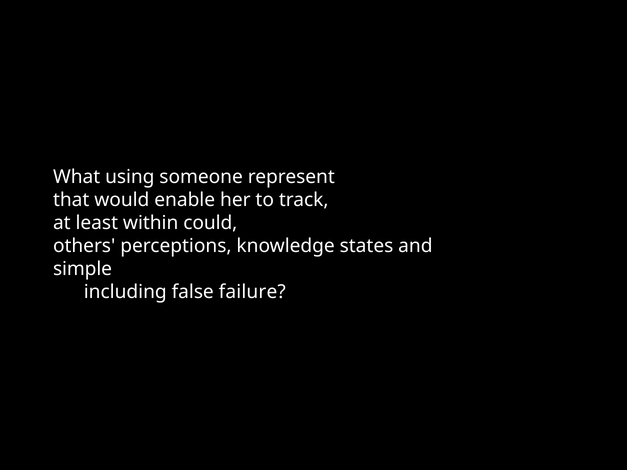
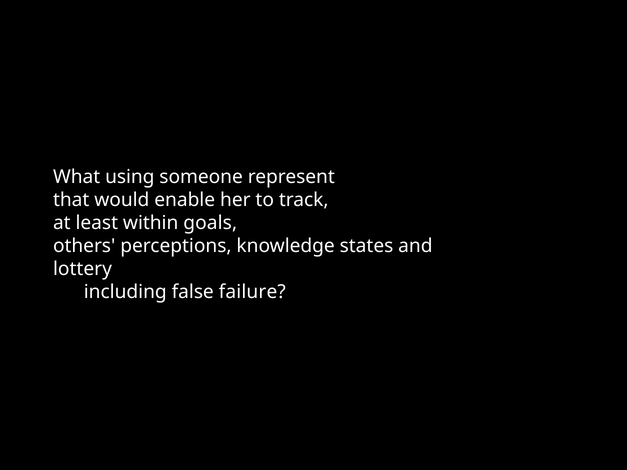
could: could -> goals
simple: simple -> lottery
